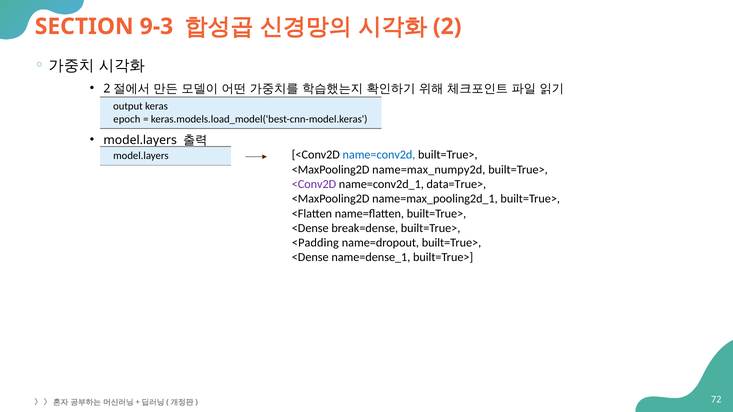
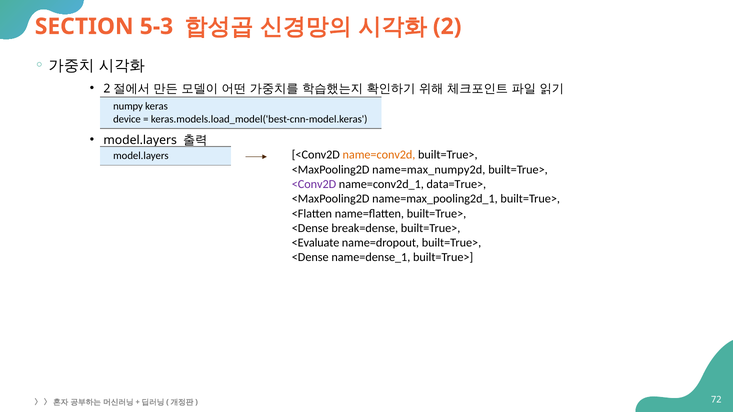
9-3: 9-3 -> 5-3
output: output -> numpy
epoch: epoch -> device
name=conv2d colour: blue -> orange
<Padding: <Padding -> <Evaluate
